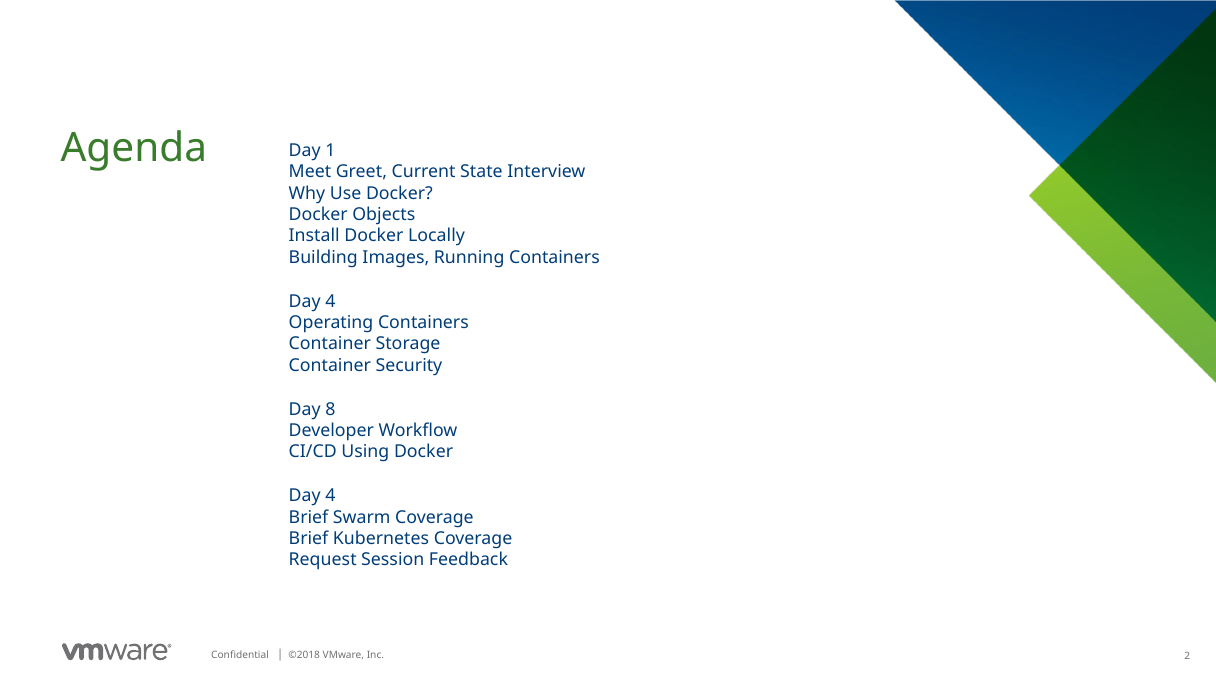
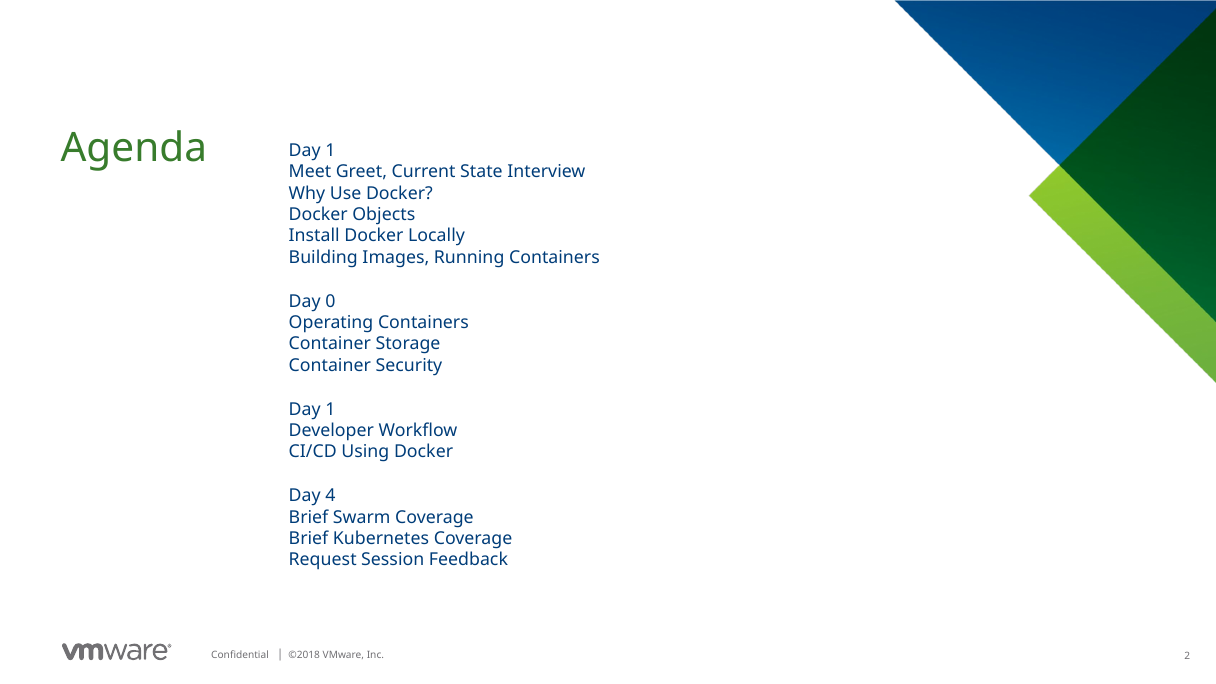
4 at (330, 301): 4 -> 0
8 at (330, 409): 8 -> 1
